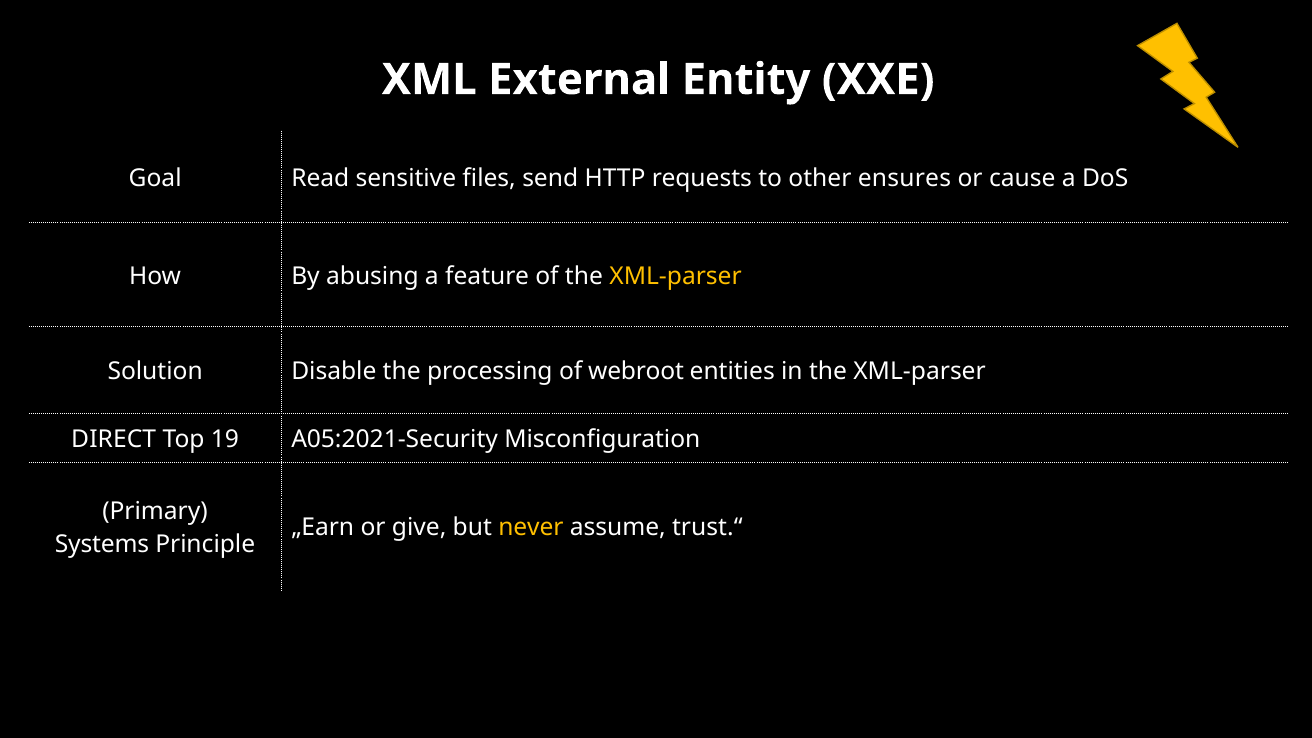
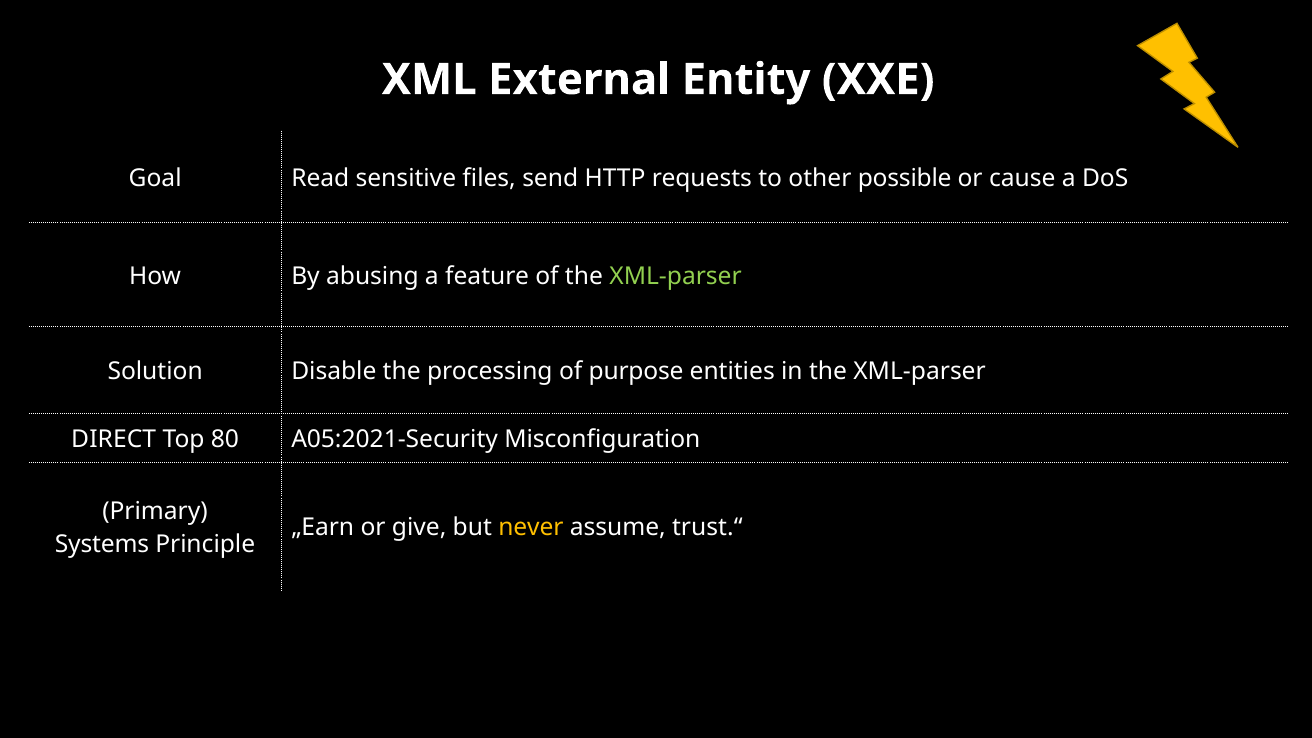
ensures: ensures -> possible
XML-parser at (676, 276) colour: yellow -> light green
webroot: webroot -> purpose
19: 19 -> 80
